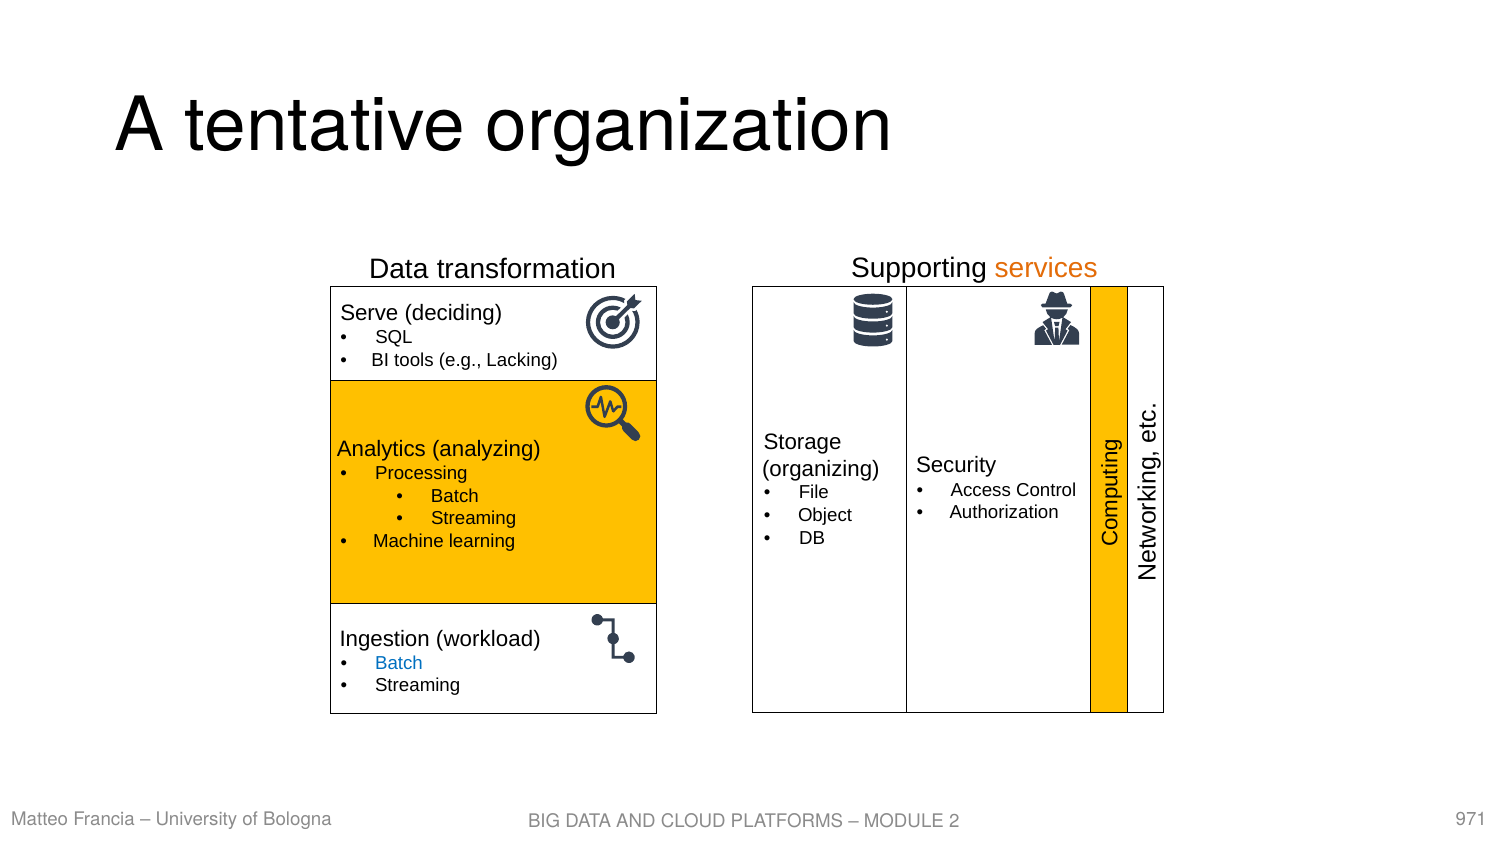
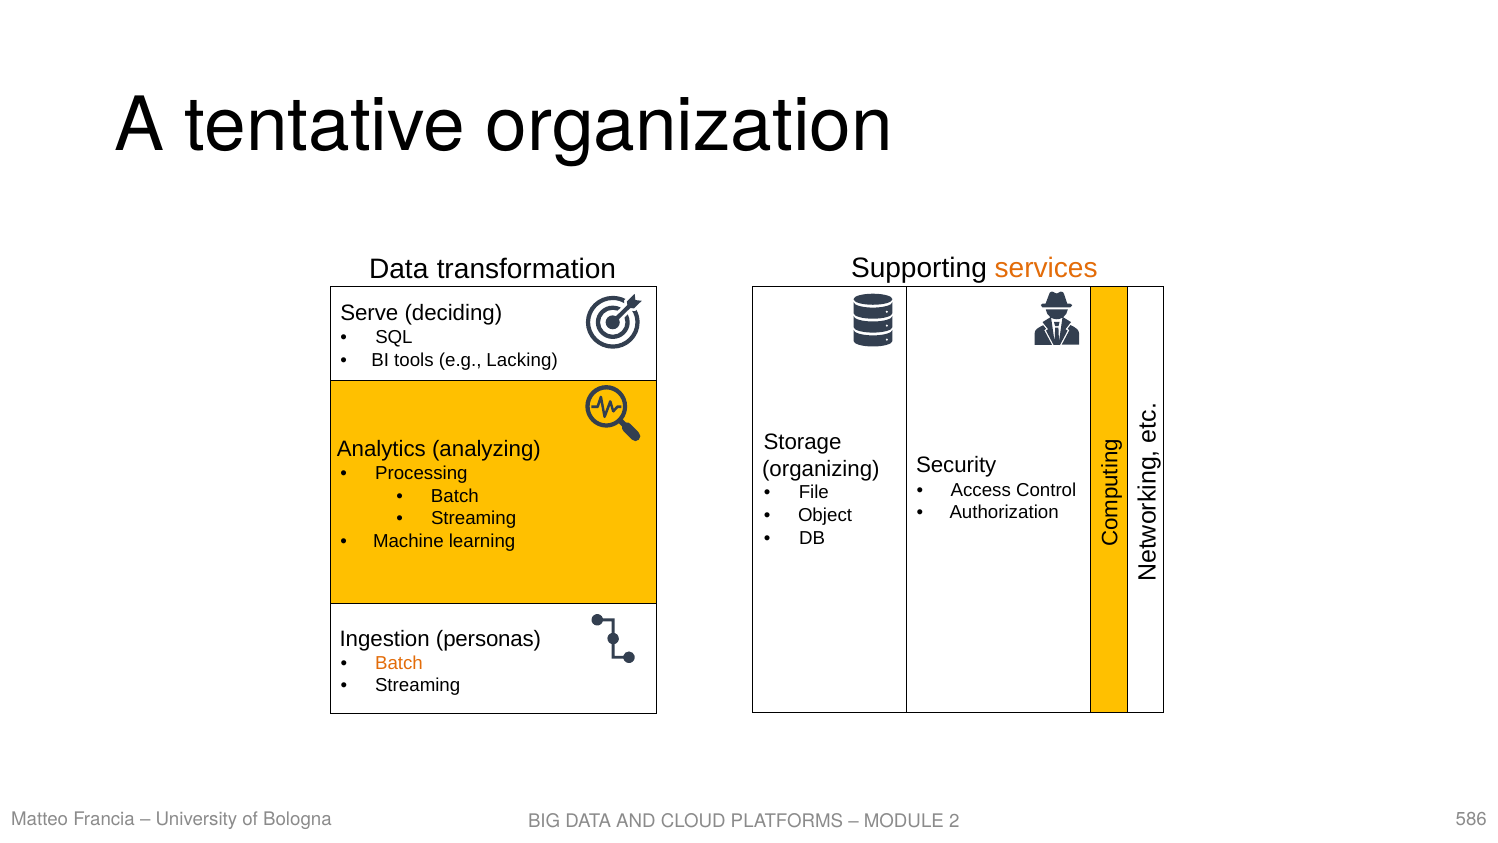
workload: workload -> personas
Batch at (399, 663) colour: blue -> orange
971: 971 -> 586
